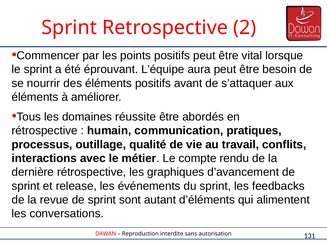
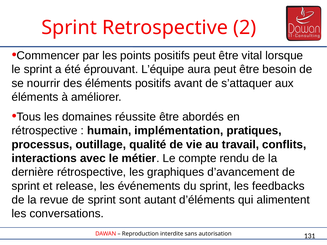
communication: communication -> implémentation
